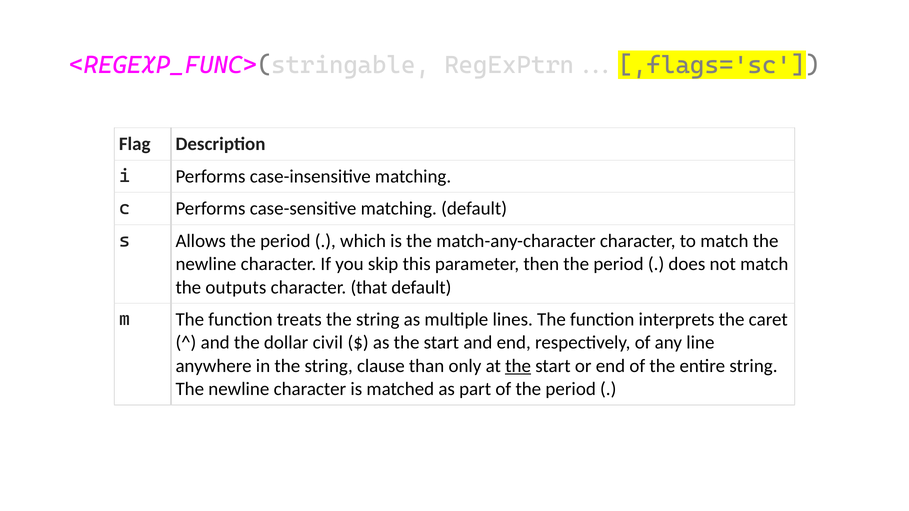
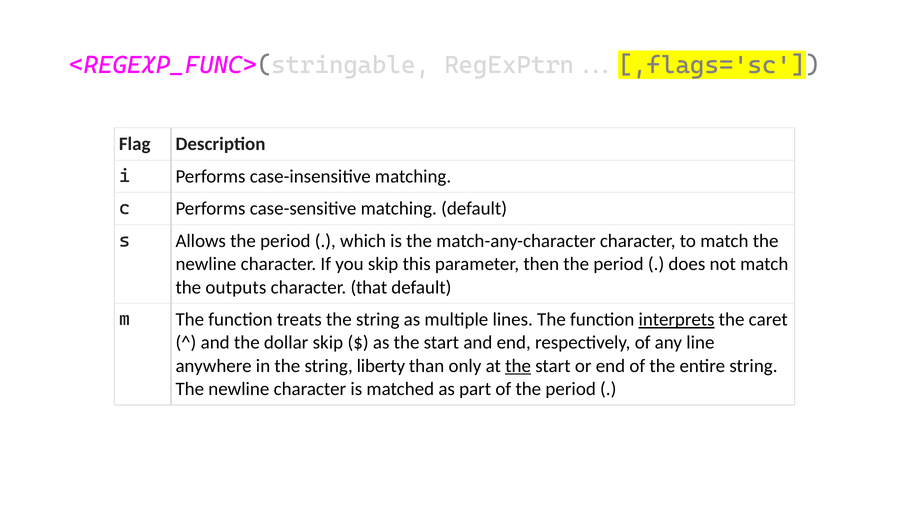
interprets underline: none -> present
dollar civil: civil -> skip
clause: clause -> liberty
